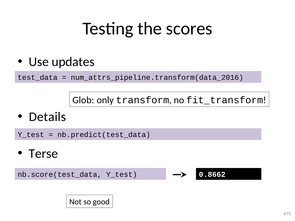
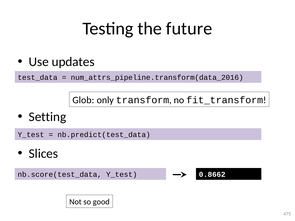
scores: scores -> future
Details: Details -> Setting
Terse: Terse -> Slices
